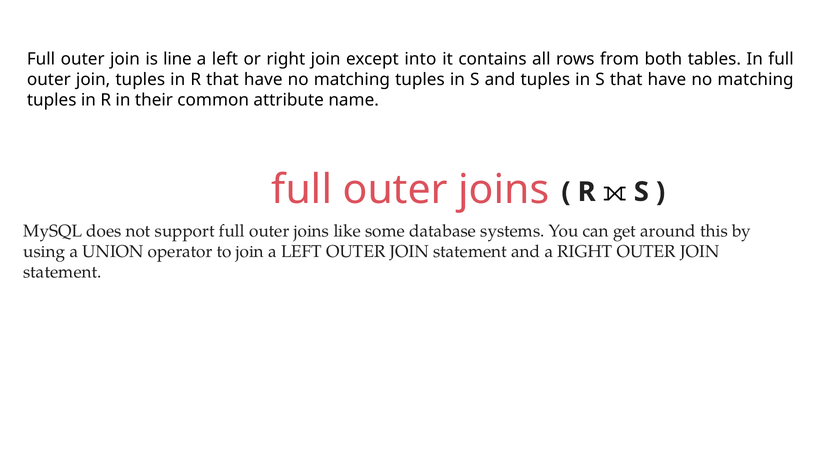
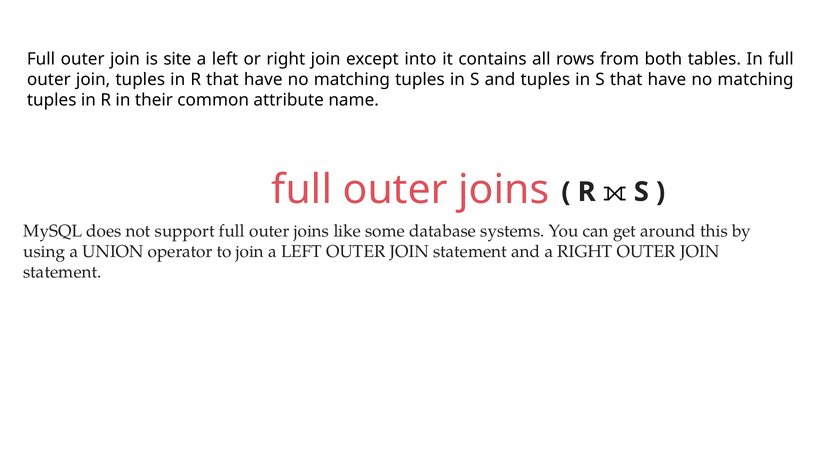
line: line -> site
